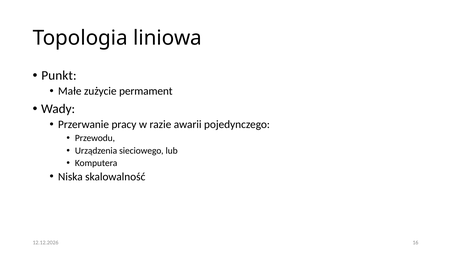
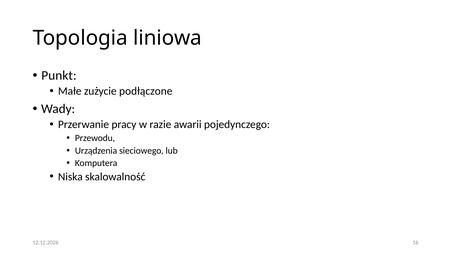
permament: permament -> podłączone
